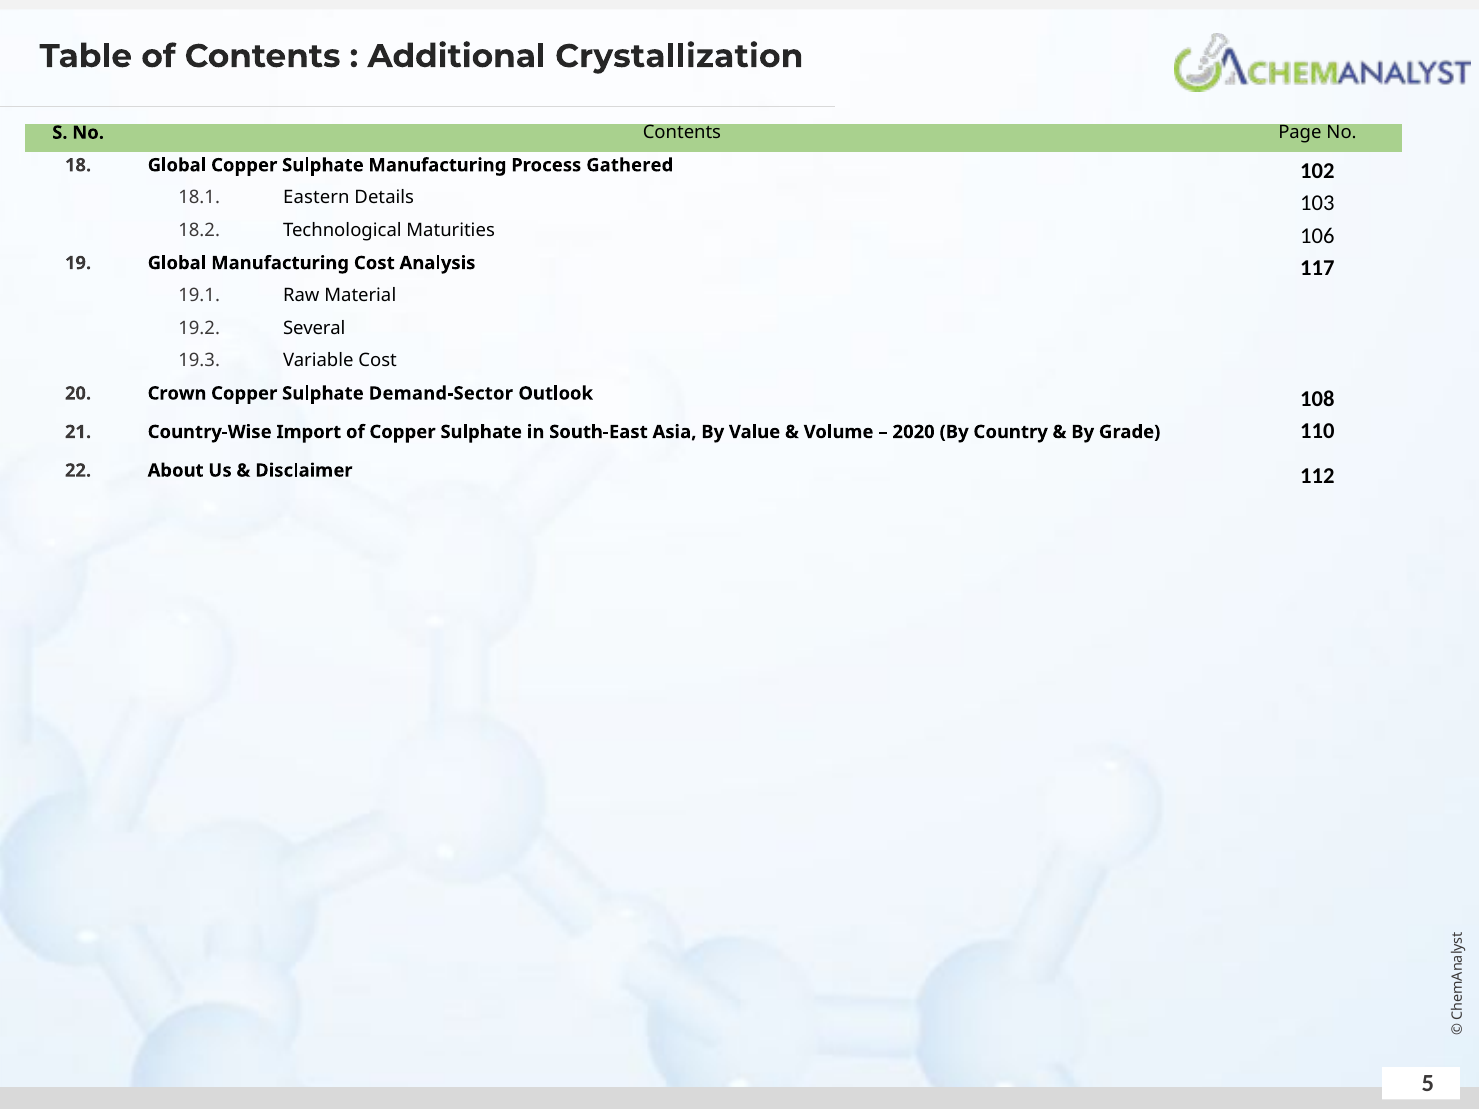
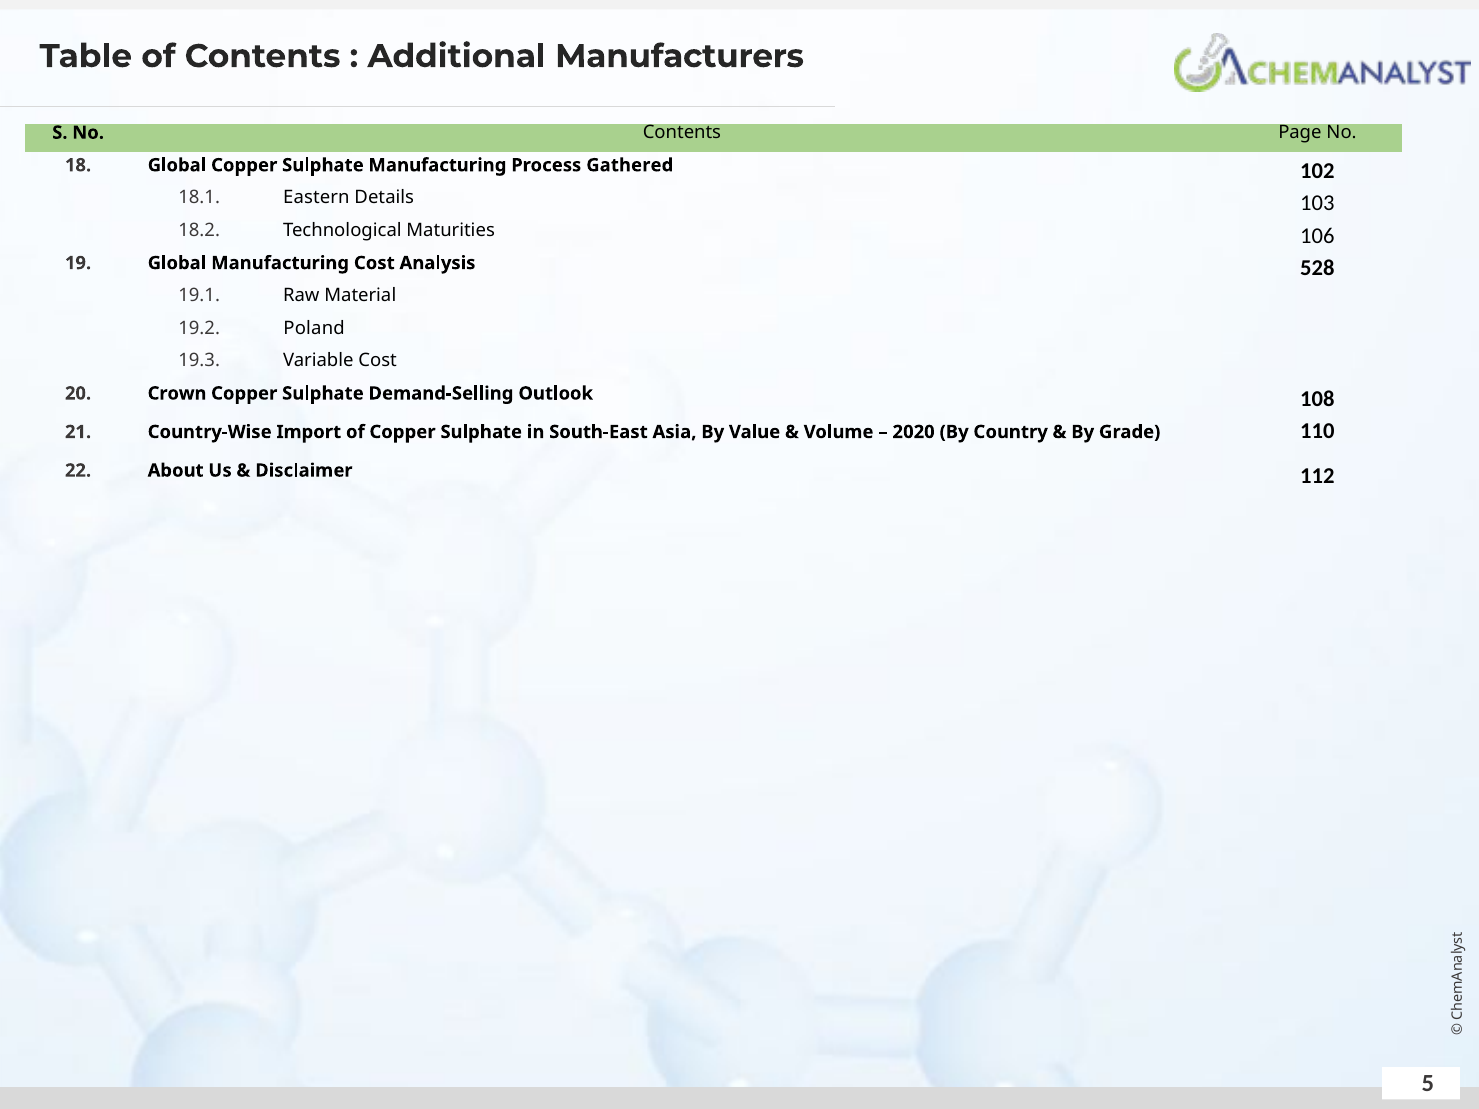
Crystallization: Crystallization -> Manufacturers
117: 117 -> 528
Several: Several -> Poland
Demand-Sector: Demand-Sector -> Demand-Selling
